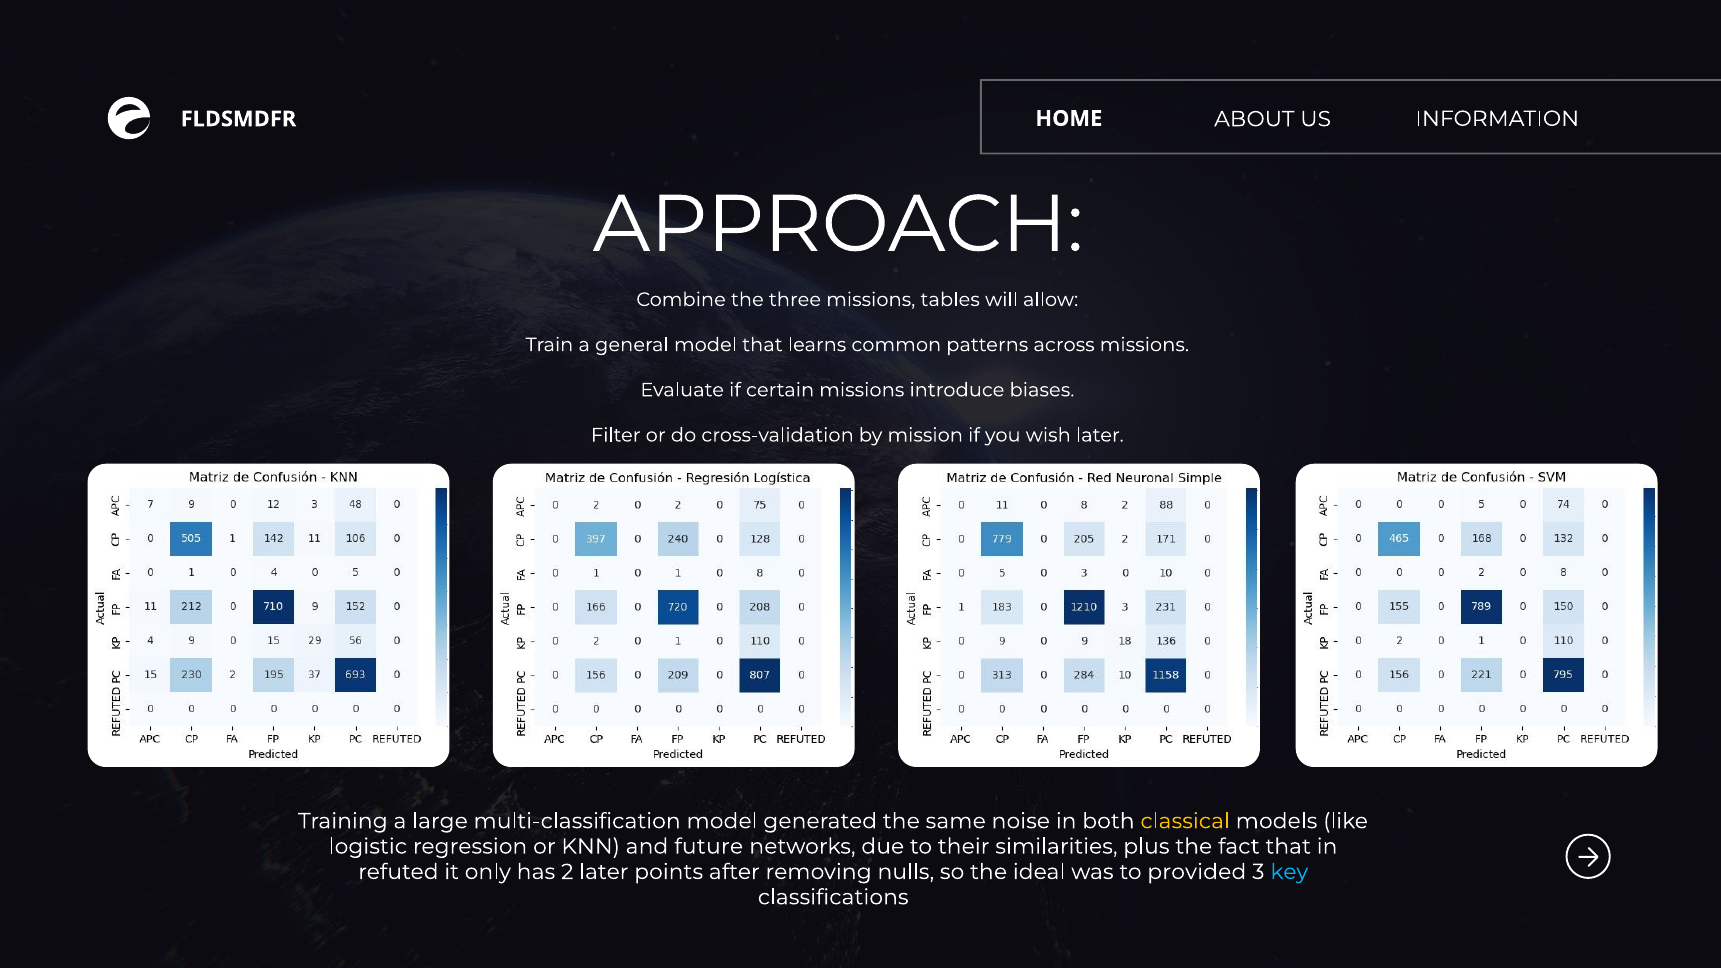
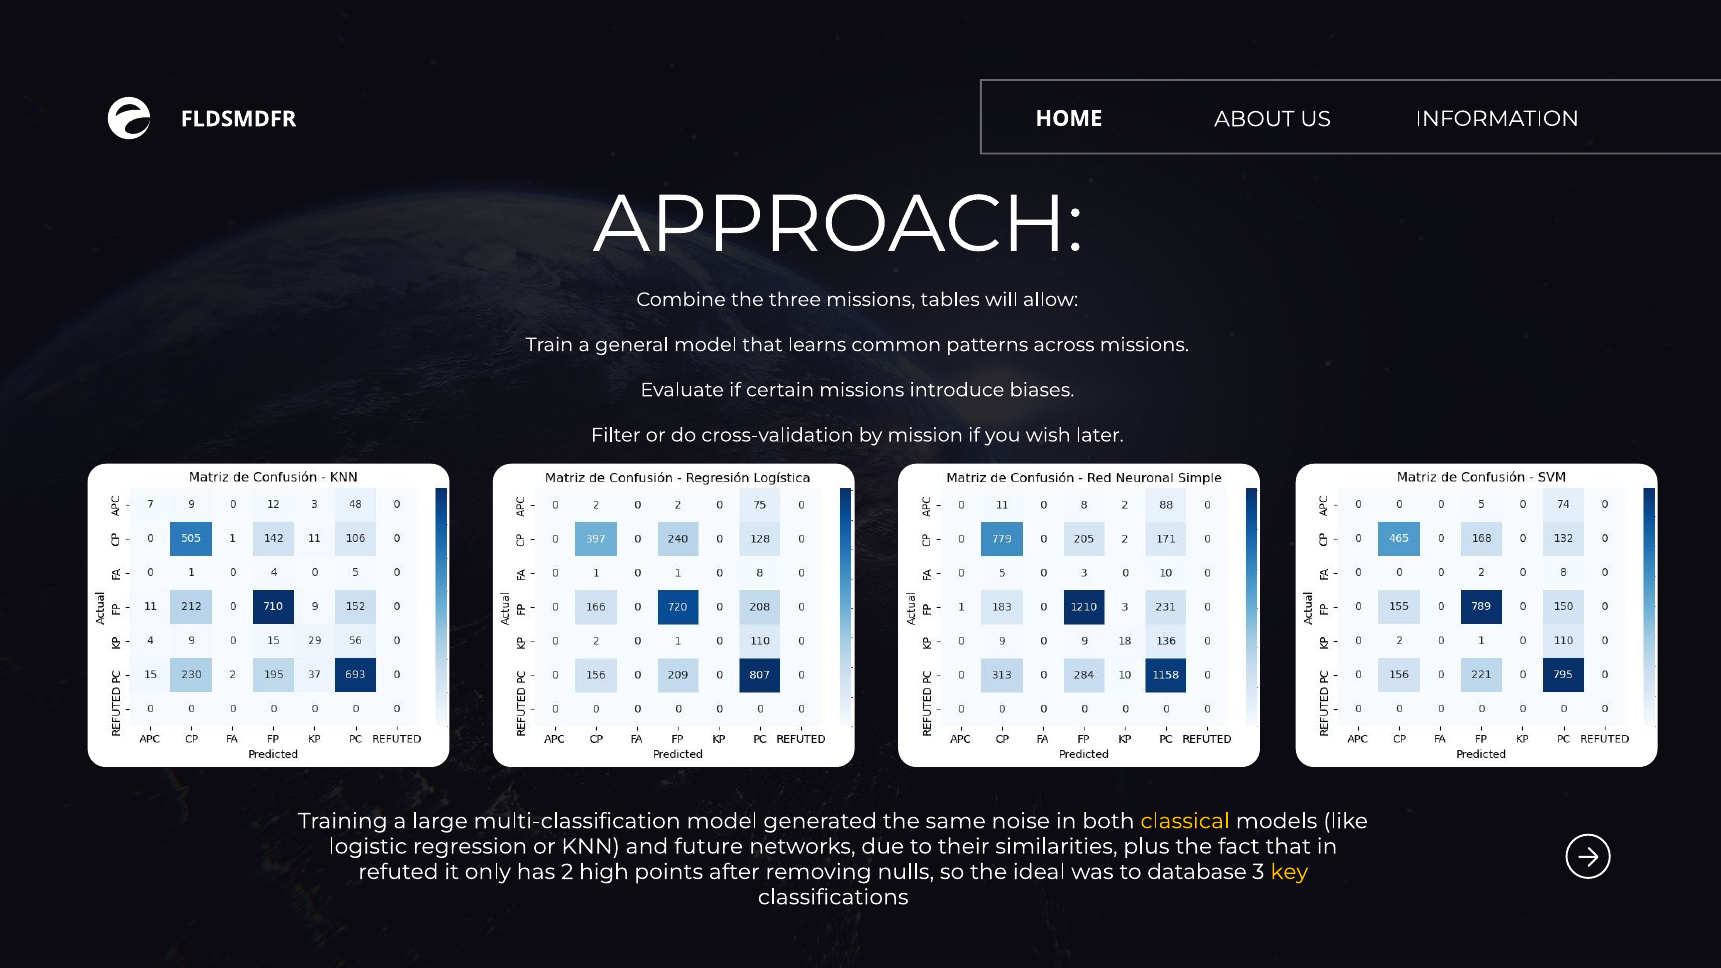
2 later: later -> high
provided: provided -> database
key colour: light blue -> yellow
